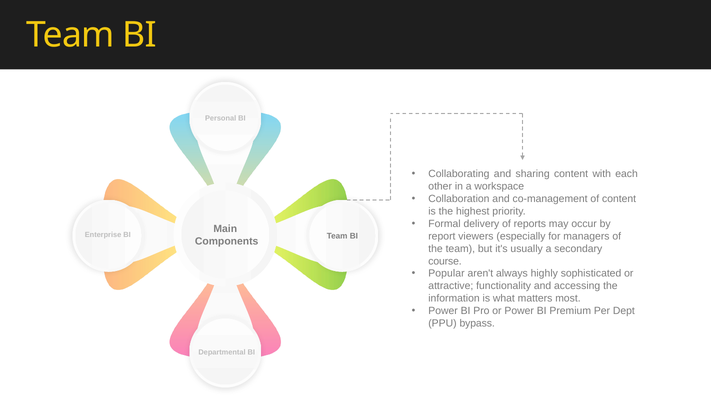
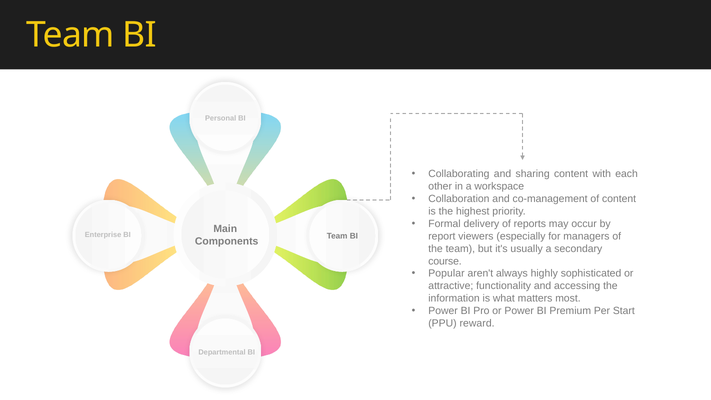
Dept: Dept -> Start
bypass: bypass -> reward
